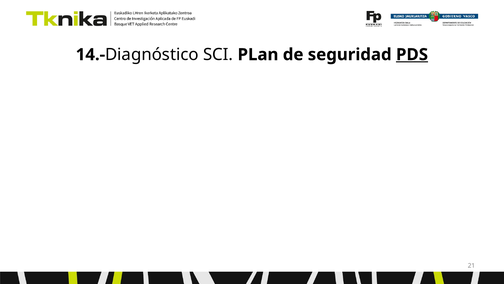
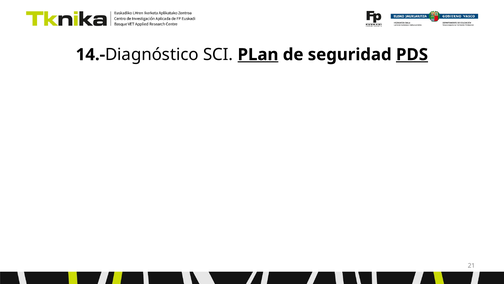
PLan underline: none -> present
